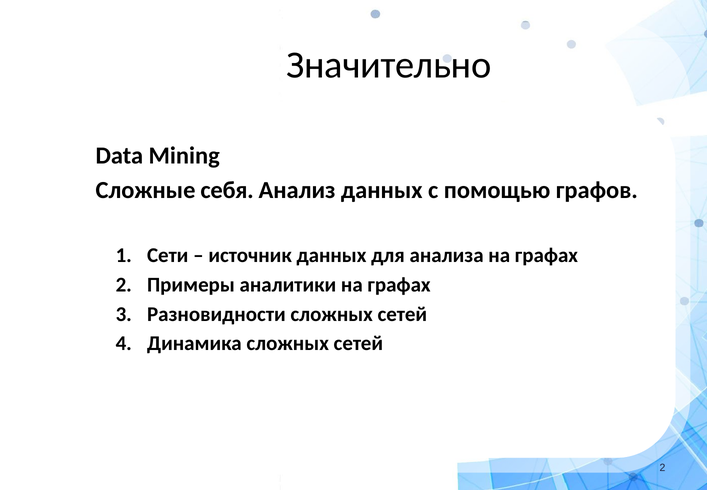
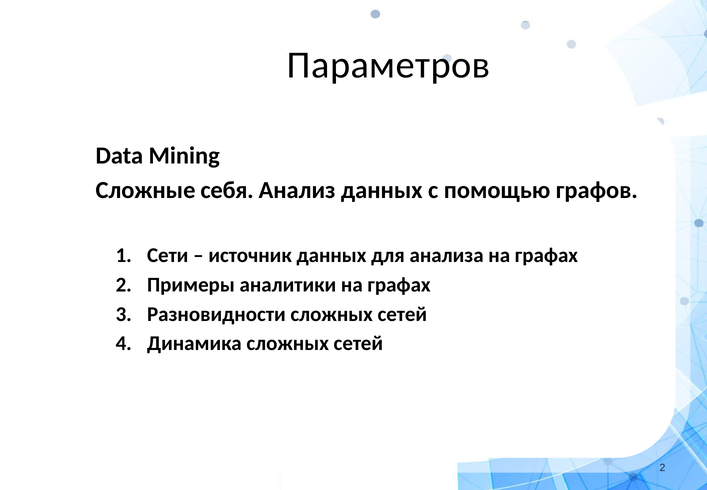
Значительно: Значительно -> Параметров
